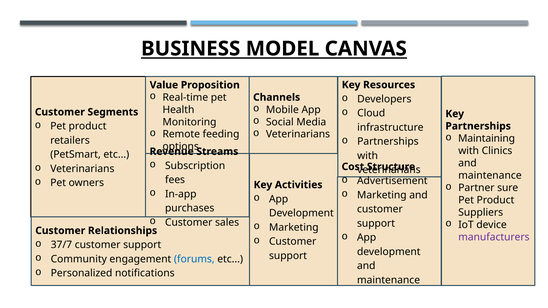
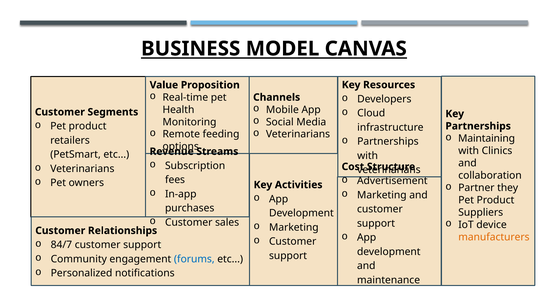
maintenance at (490, 176): maintenance -> collaboration
sure: sure -> they
manufacturers colour: purple -> orange
37/7: 37/7 -> 84/7
